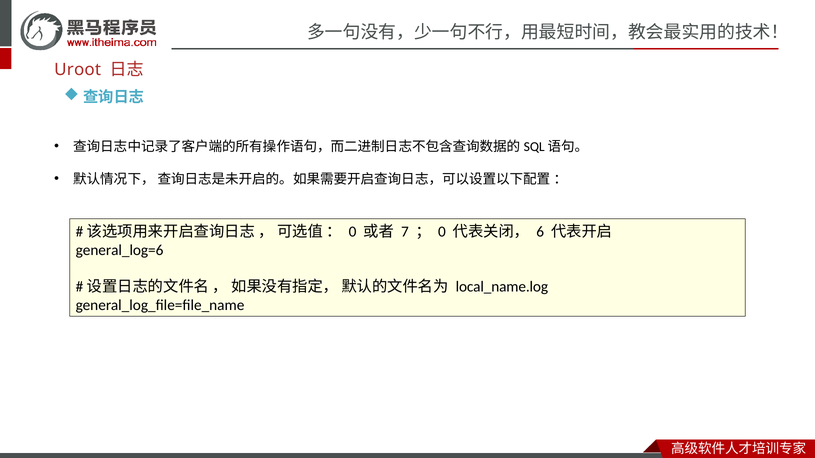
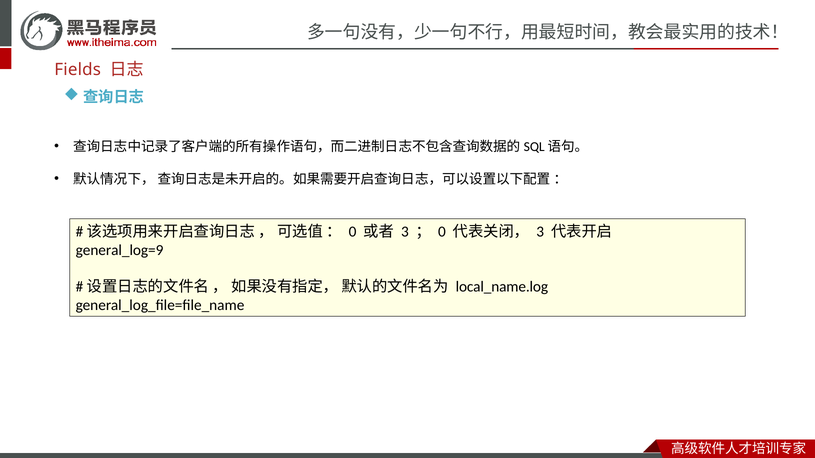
Uroot: Uroot -> Fields
7 at (405, 232): 7 -> 3
6 at (540, 232): 6 -> 3
general_log=6: general_log=6 -> general_log=9
